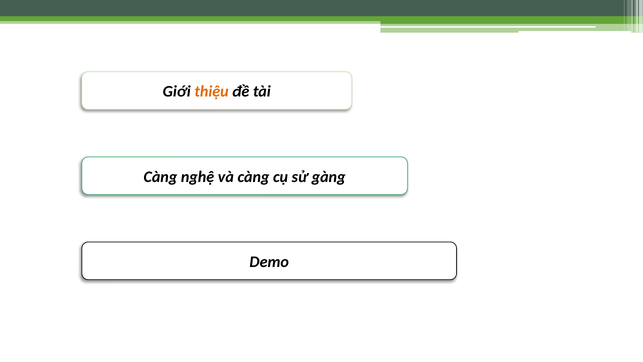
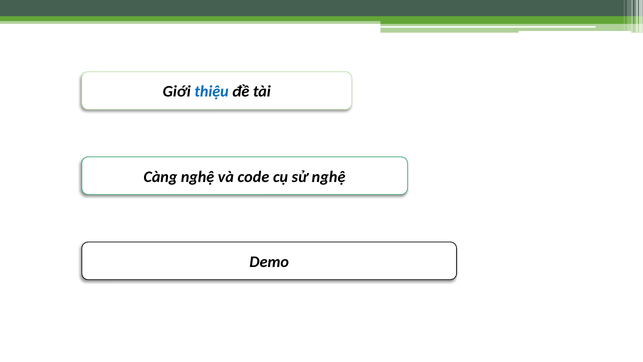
thiệu colour: orange -> blue
và càng: càng -> code
sử gàng: gàng -> nghệ
